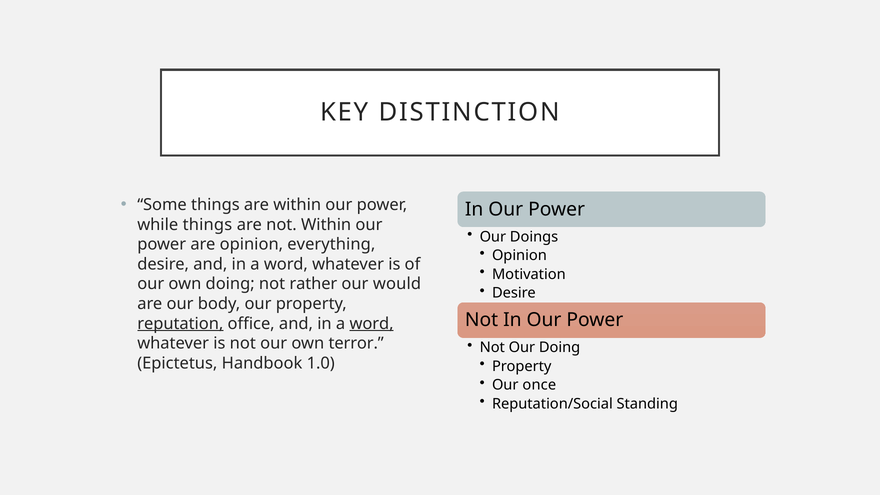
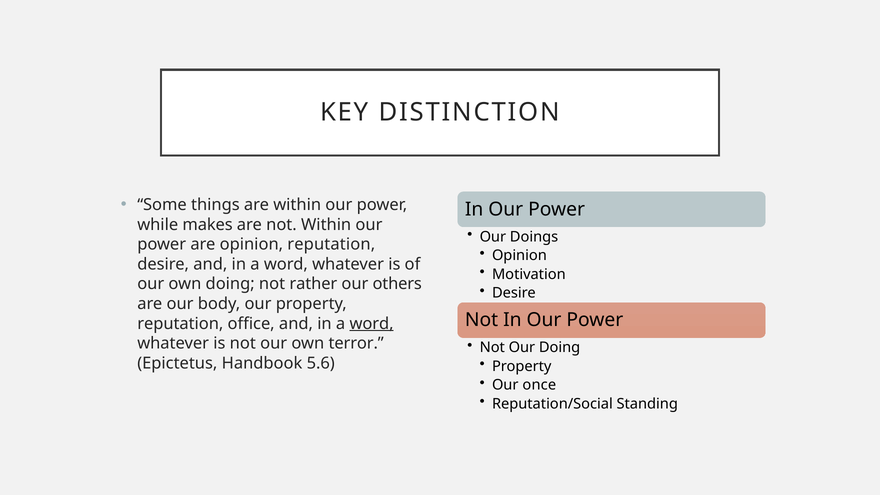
while things: things -> makes
opinion everything: everything -> reputation
would: would -> others
reputation at (180, 324) underline: present -> none
1.0: 1.0 -> 5.6
